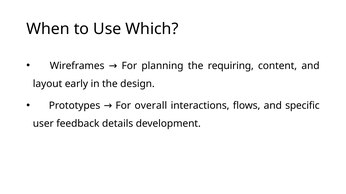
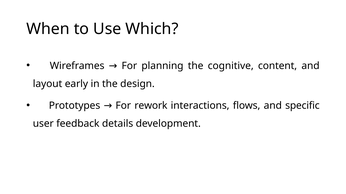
requiring: requiring -> cognitive
overall: overall -> rework
